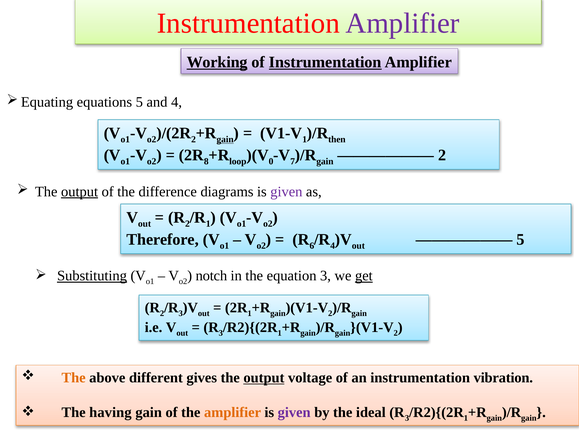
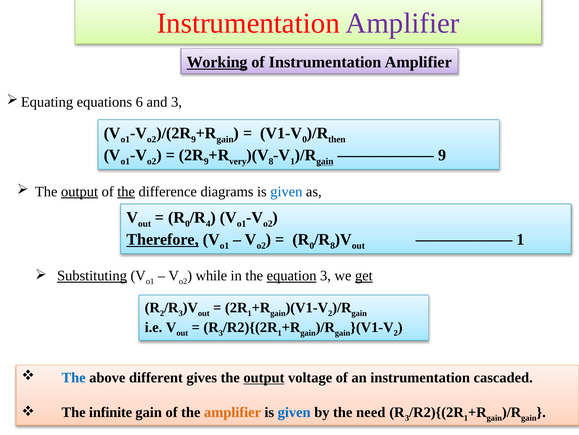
Instrumentation at (325, 62) underline: present -> none
equations 5: 5 -> 6
and 4: 4 -> 3
2 at (194, 139): 2 -> 9
gain at (225, 139) underline: present -> none
1 at (305, 139): 1 -> 0
8 at (206, 161): 8 -> 9
loop: loop -> very
0 at (271, 161): 0 -> 8
7 at (293, 161): 7 -> 1
gain at (325, 161) underline: none -> present
2 at (442, 155): 2 -> 9
the at (126, 191) underline: none -> present
given at (286, 191) colour: purple -> blue
2 at (187, 223): 2 -> 0
1 at (208, 223): 1 -> 4
Therefore underline: none -> present
6 at (312, 245): 6 -> 0
4 at (333, 245): 4 -> 8
5 at (521, 239): 5 -> 1
notch: notch -> while
equation underline: none -> present
The at (74, 377) colour: orange -> blue
vibration: vibration -> cascaded
having: having -> infinite
given at (294, 412) colour: purple -> blue
ideal: ideal -> need
